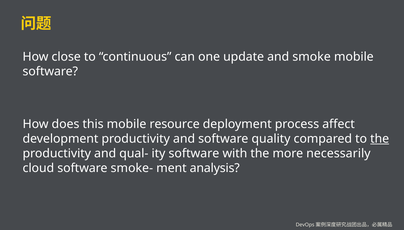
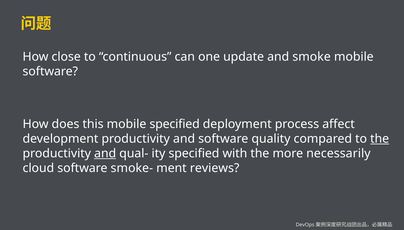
mobile resource: resource -> specified
and at (105, 154) underline: none -> present
ity software: software -> specified
analysis: analysis -> reviews
